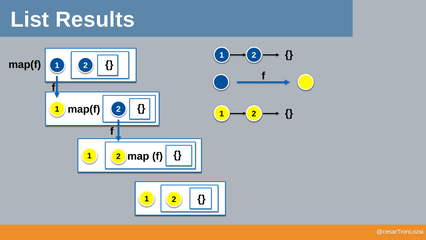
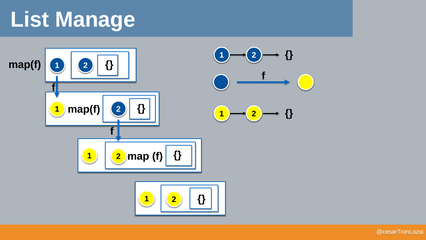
Results: Results -> Manage
